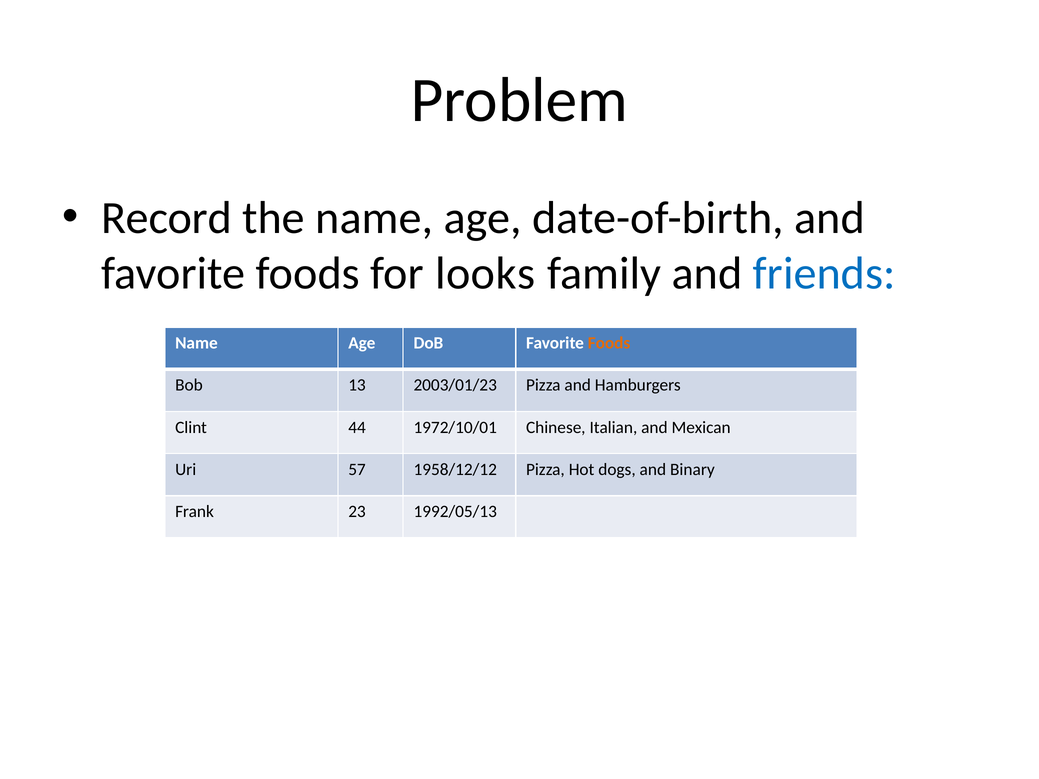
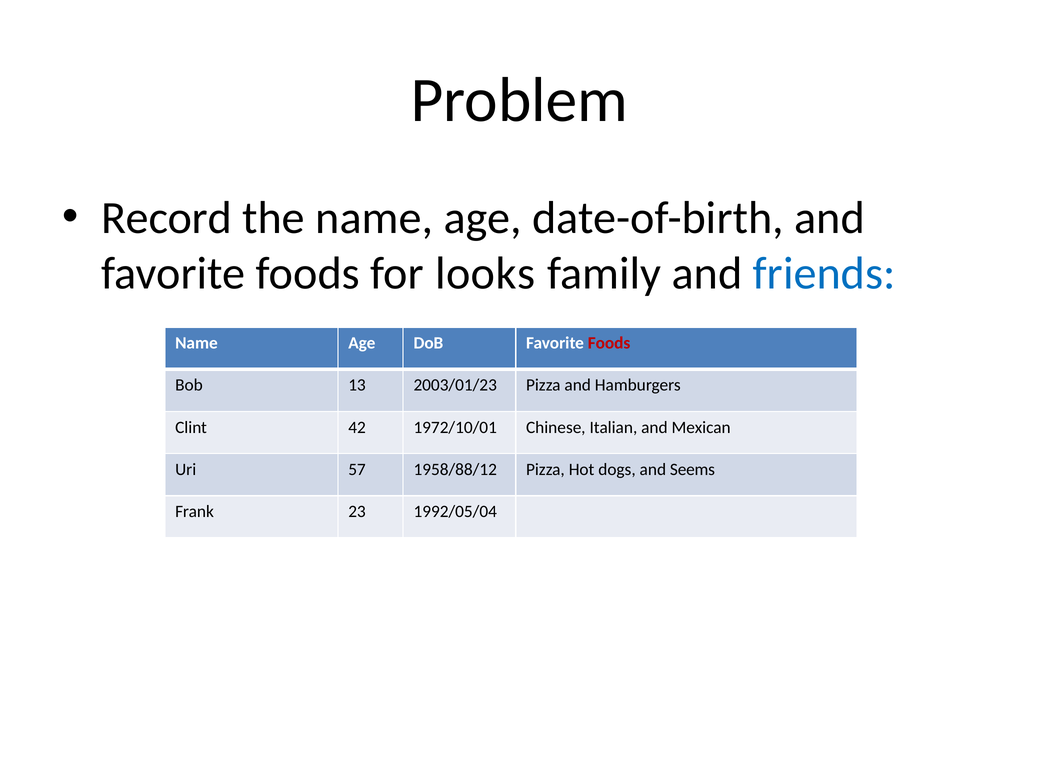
Foods at (609, 343) colour: orange -> red
44: 44 -> 42
1958/12/12: 1958/12/12 -> 1958/88/12
Binary: Binary -> Seems
1992/05/13: 1992/05/13 -> 1992/05/04
